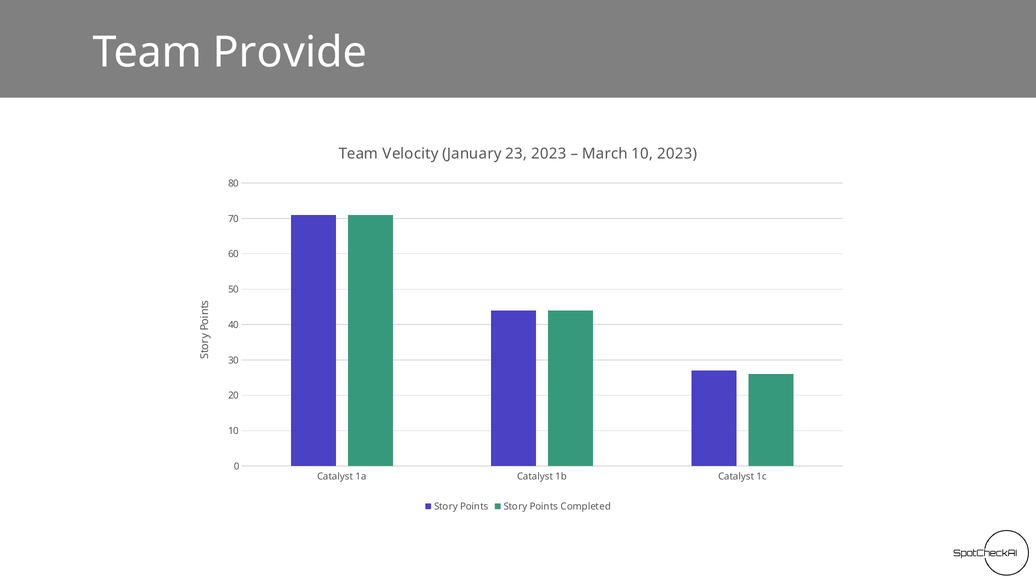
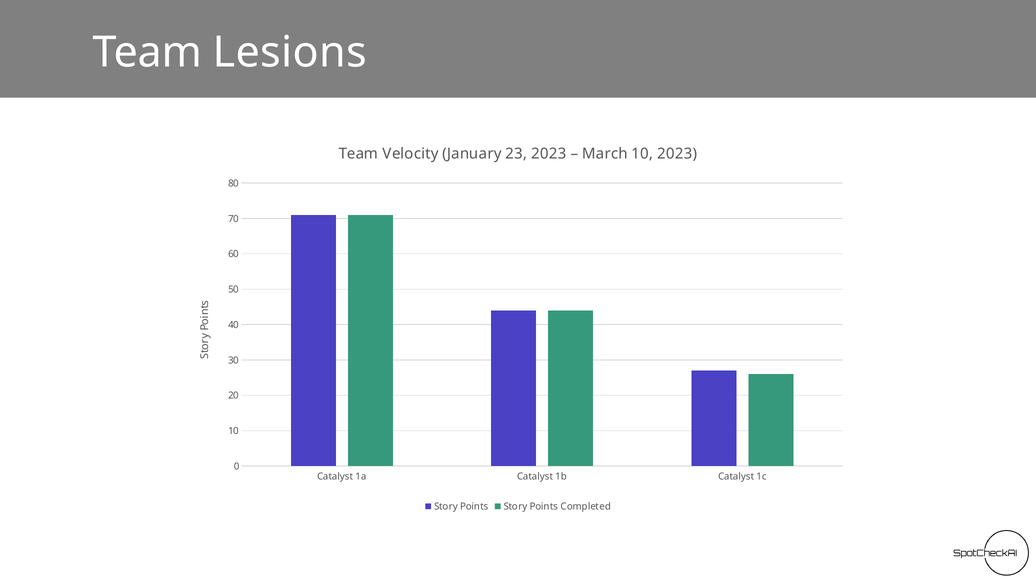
Provide: Provide -> Lesions
